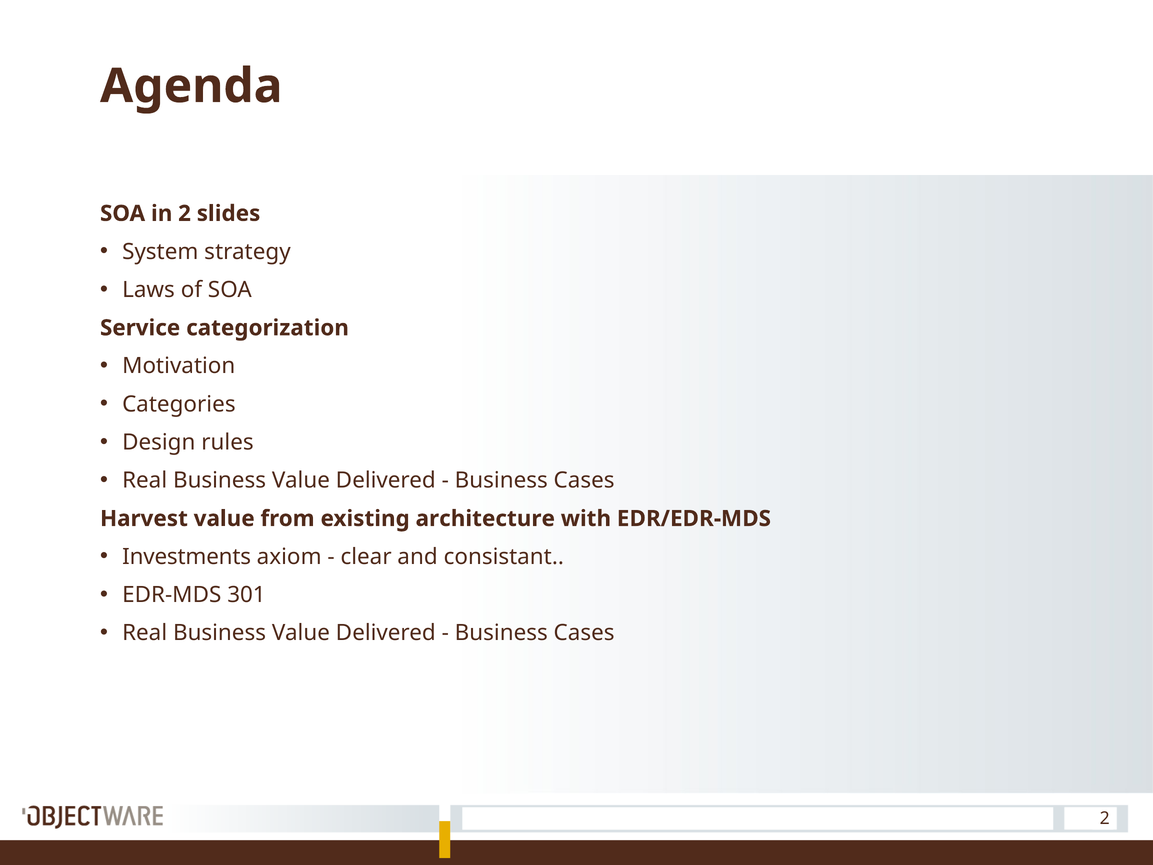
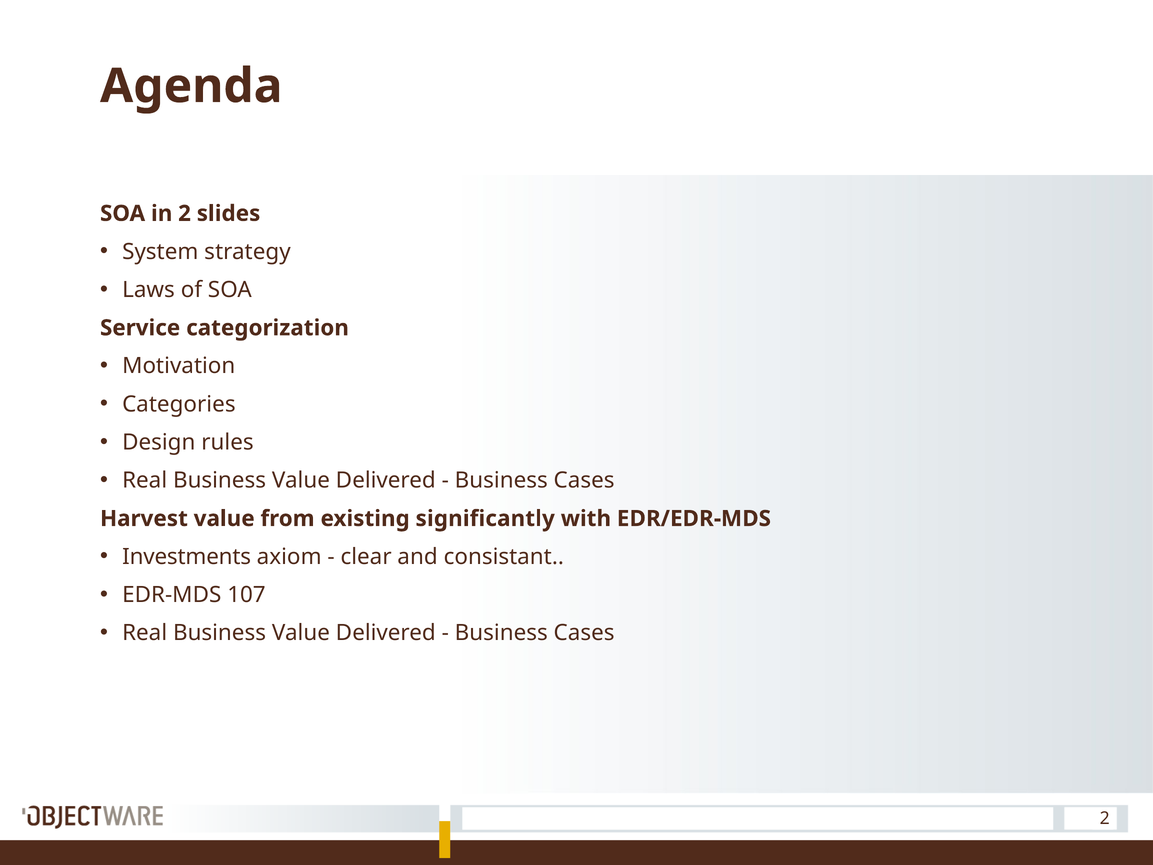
architecture: architecture -> significantly
301: 301 -> 107
